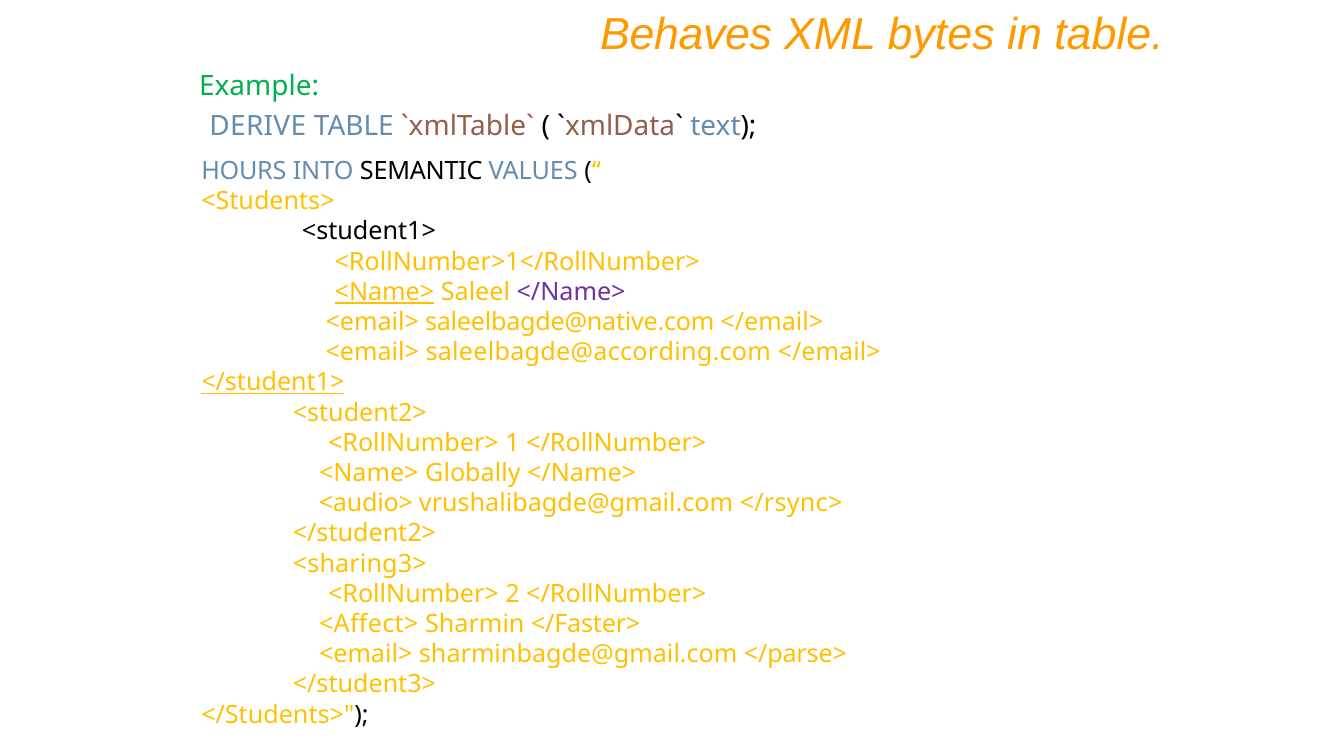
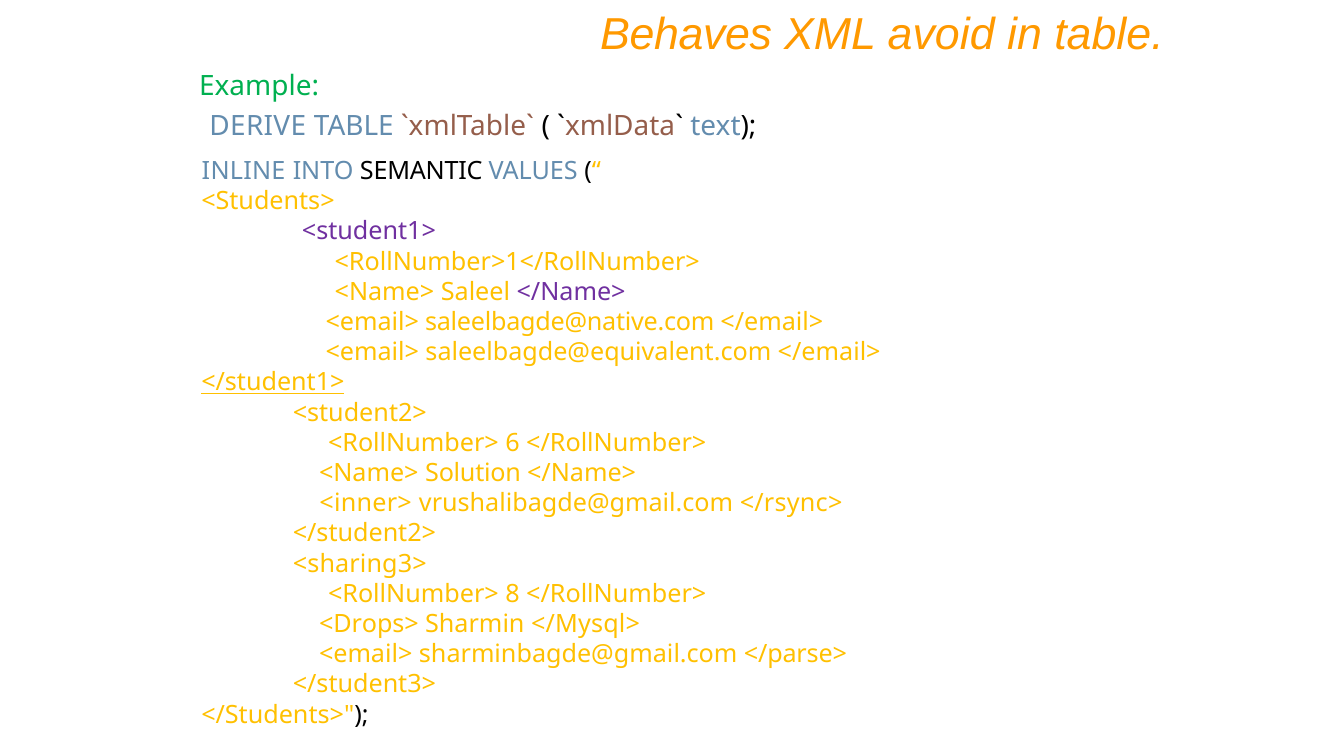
bytes: bytes -> avoid
HOURS: HOURS -> INLINE
<student1> colour: black -> purple
<Name> at (384, 292) underline: present -> none
saleelbagde@according.com: saleelbagde@according.com -> saleelbagde@equivalent.com
1: 1 -> 6
Globally: Globally -> Solution
<audio>: <audio> -> <inner>
2: 2 -> 8
<Affect>: <Affect> -> <Drops>
</Faster>: </Faster> -> </Mysql>
